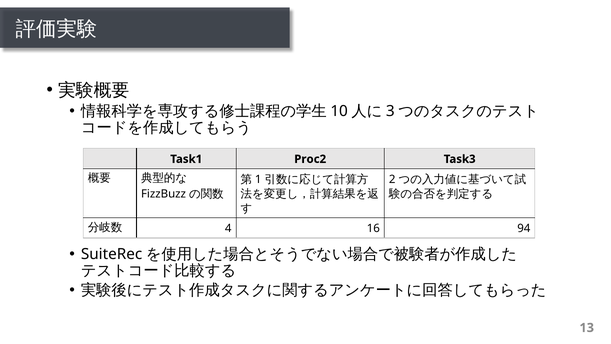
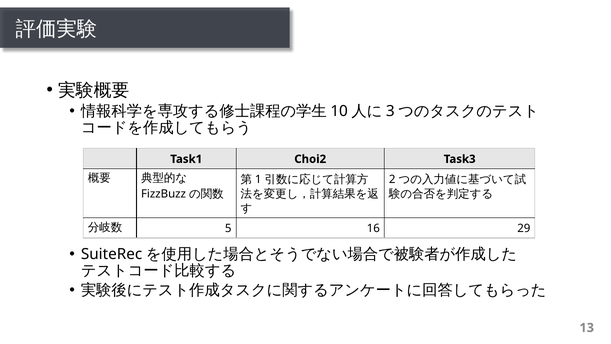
Proc2: Proc2 -> Choi2
4: 4 -> 5
94: 94 -> 29
